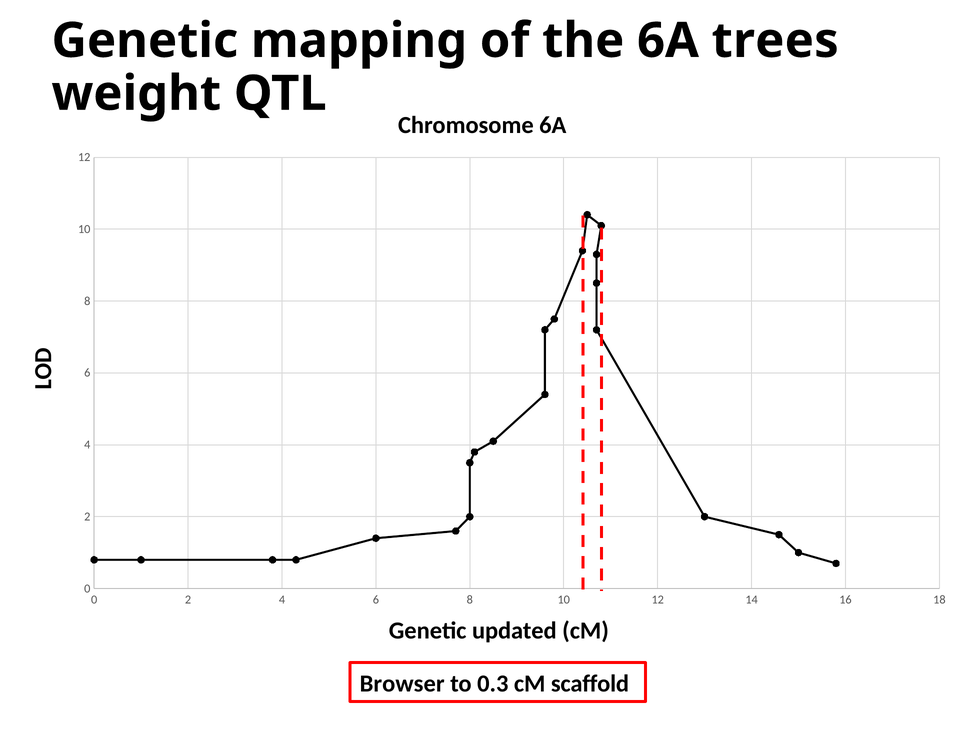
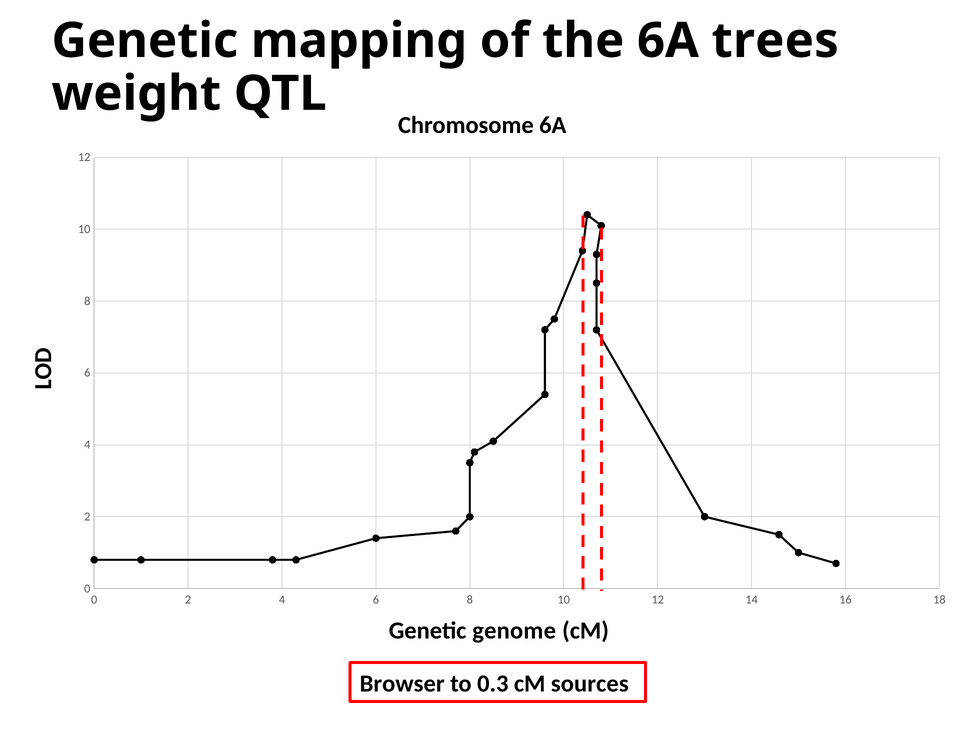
updated: updated -> genome
scaffold: scaffold -> sources
